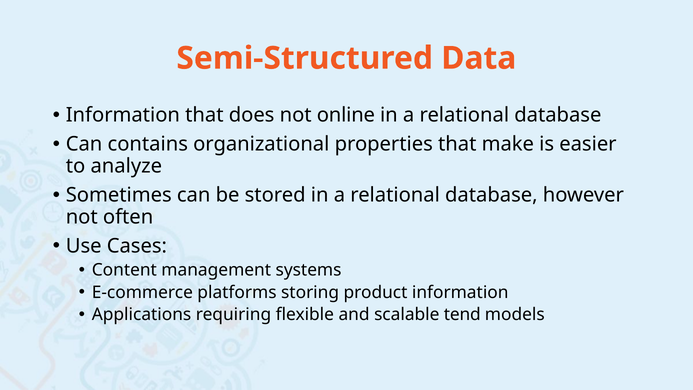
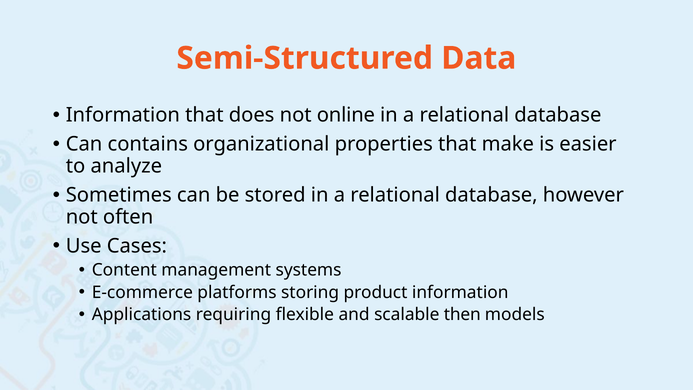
tend: tend -> then
